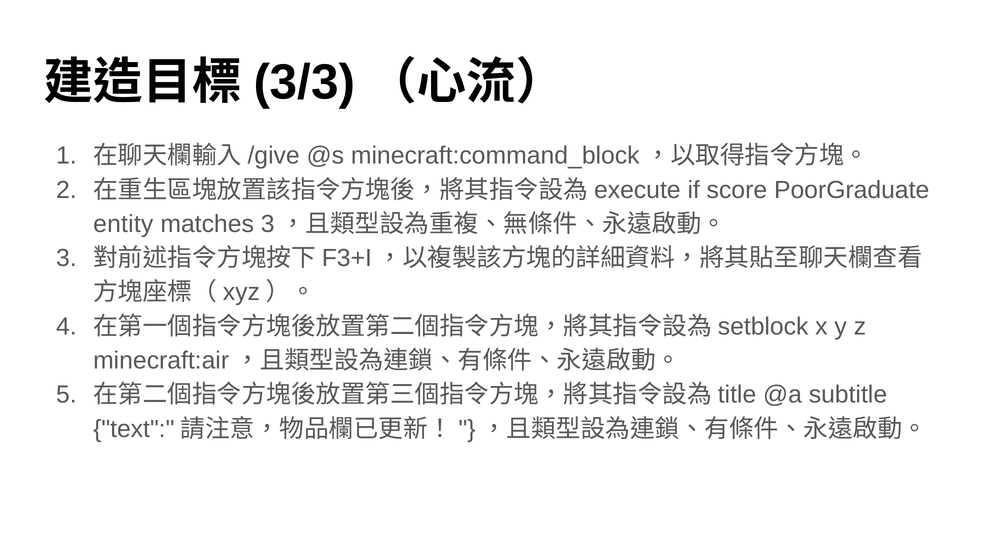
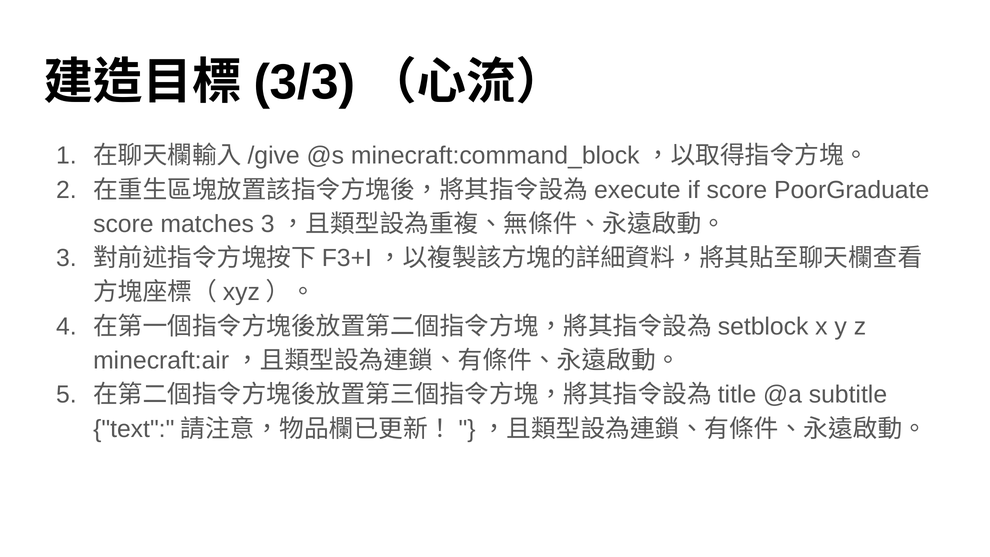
entity at (123, 224): entity -> score
